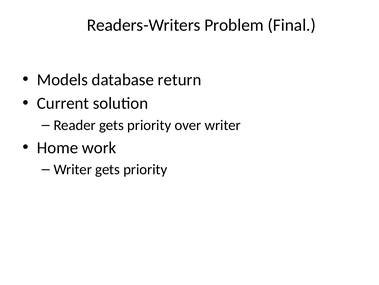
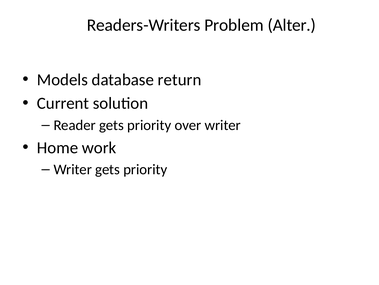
Final: Final -> Alter
